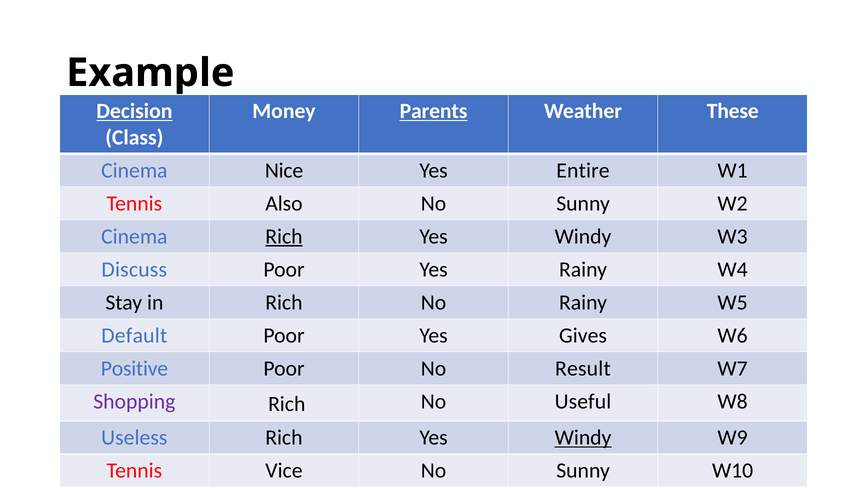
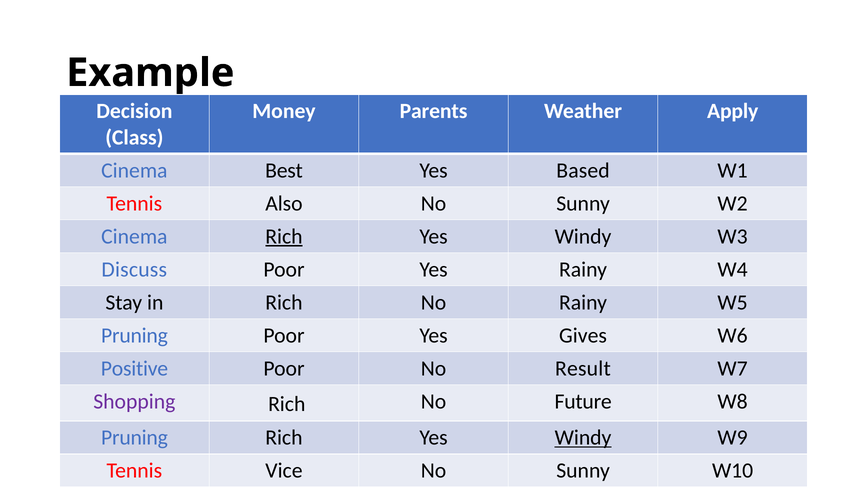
Decision underline: present -> none
Parents underline: present -> none
These: These -> Apply
Nice: Nice -> Best
Entire: Entire -> Based
Default at (134, 335): Default -> Pruning
Useful: Useful -> Future
Useless at (134, 437): Useless -> Pruning
